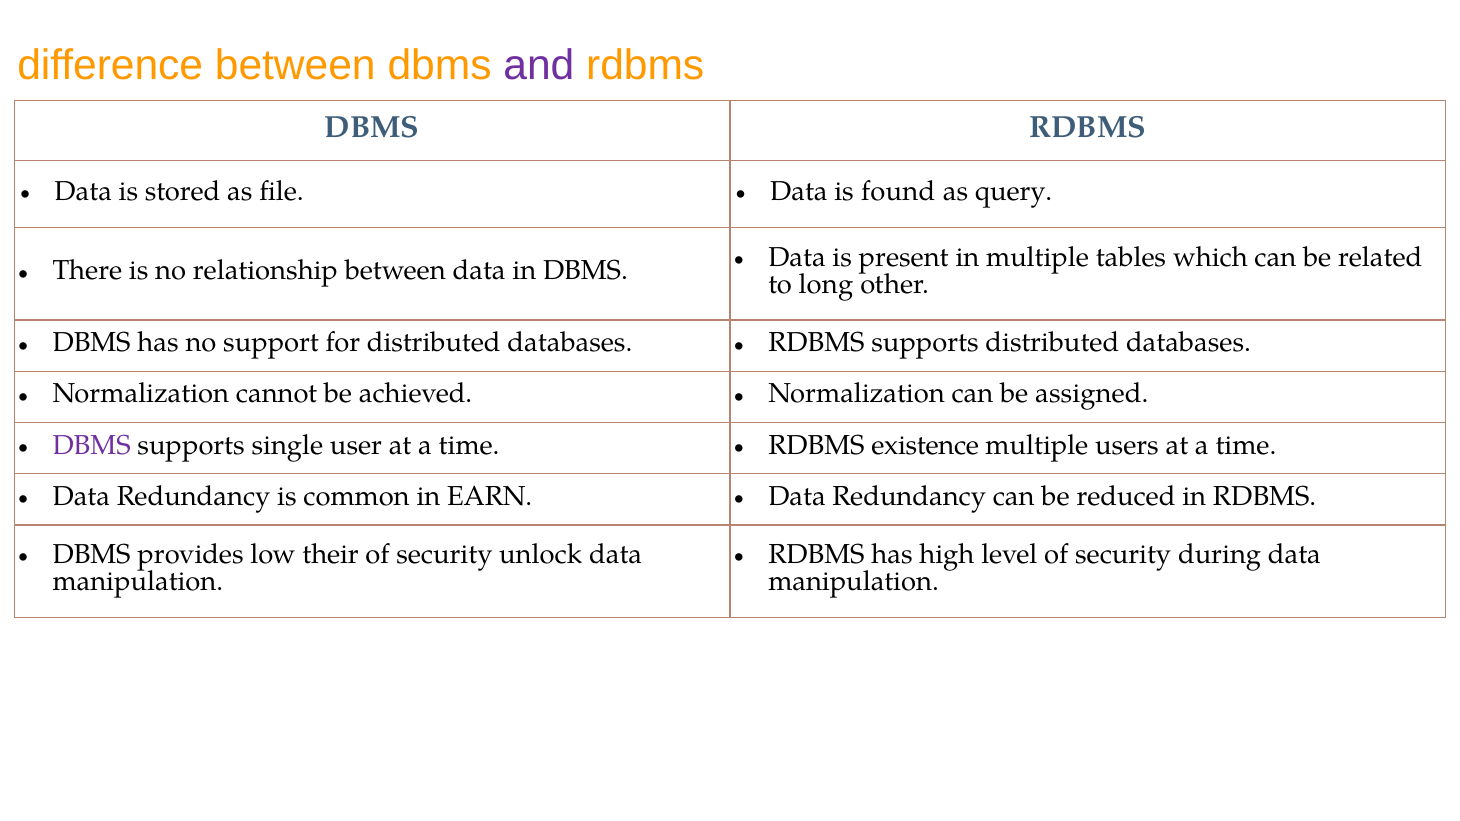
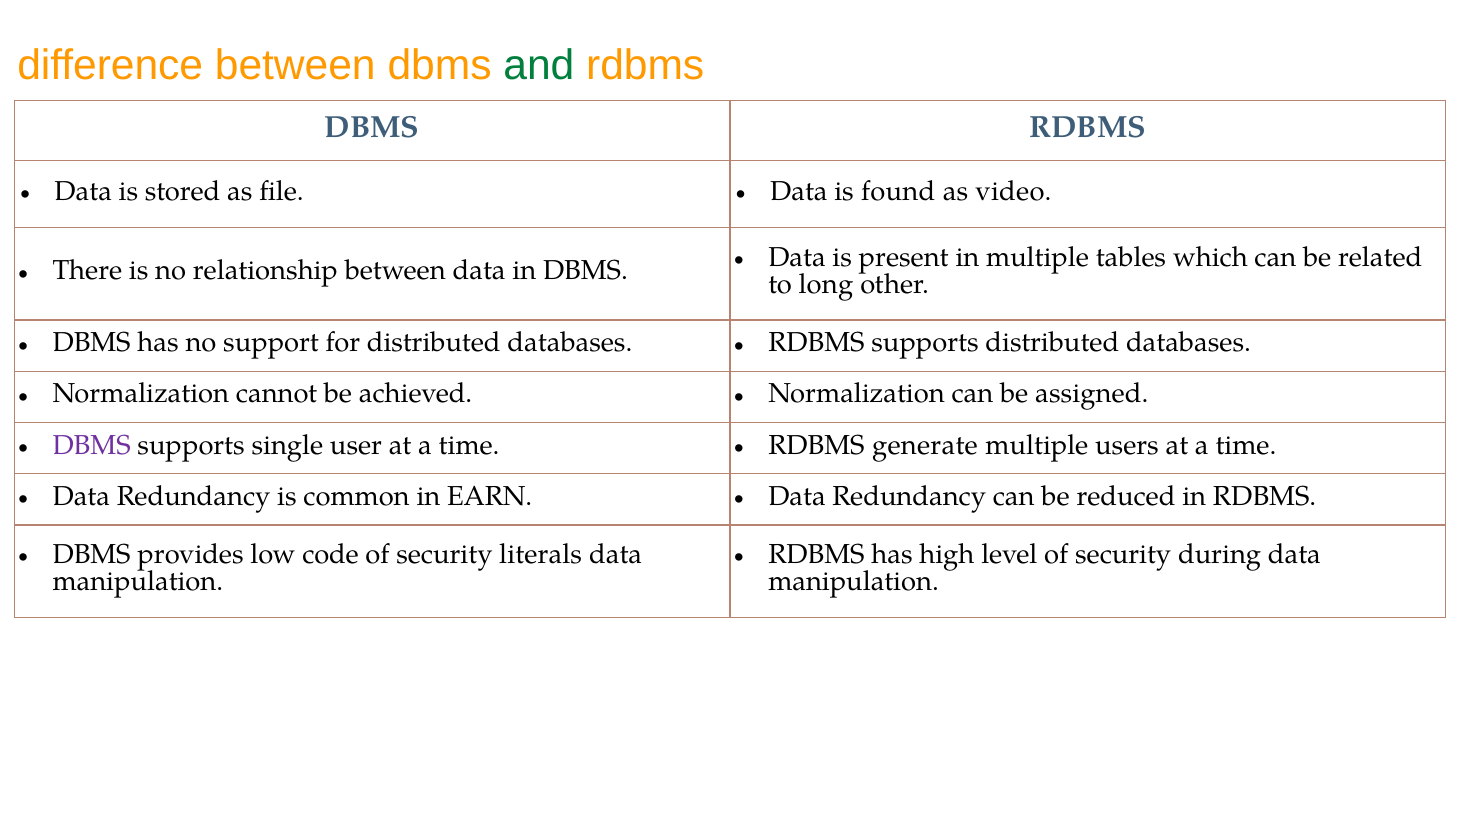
and colour: purple -> green
query: query -> video
existence: existence -> generate
their: their -> code
unlock: unlock -> literals
